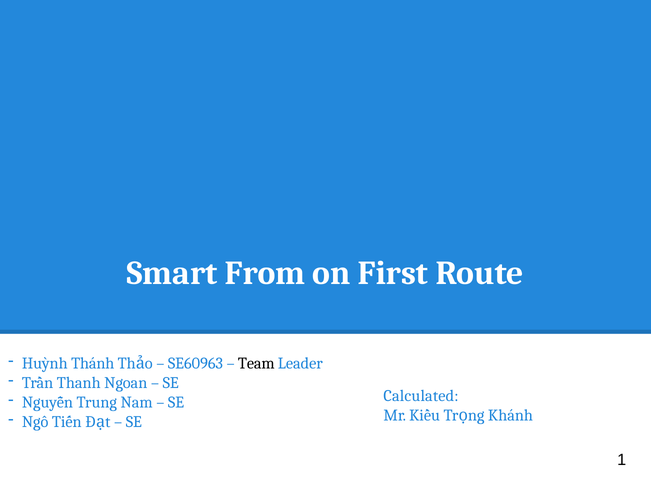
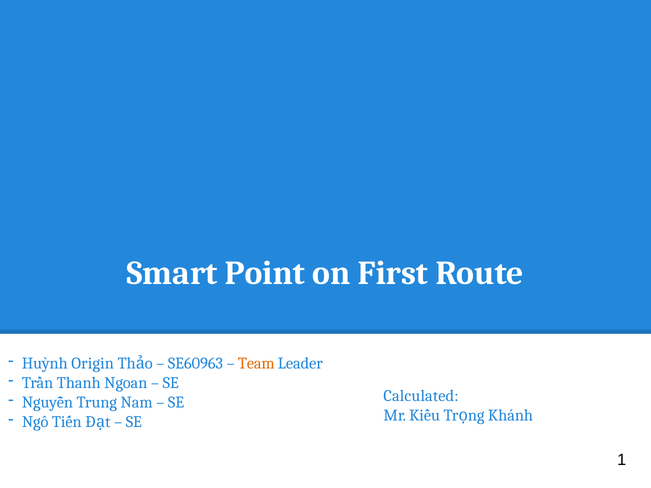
From: From -> Point
Thánh: Thánh -> Origin
Team colour: black -> orange
